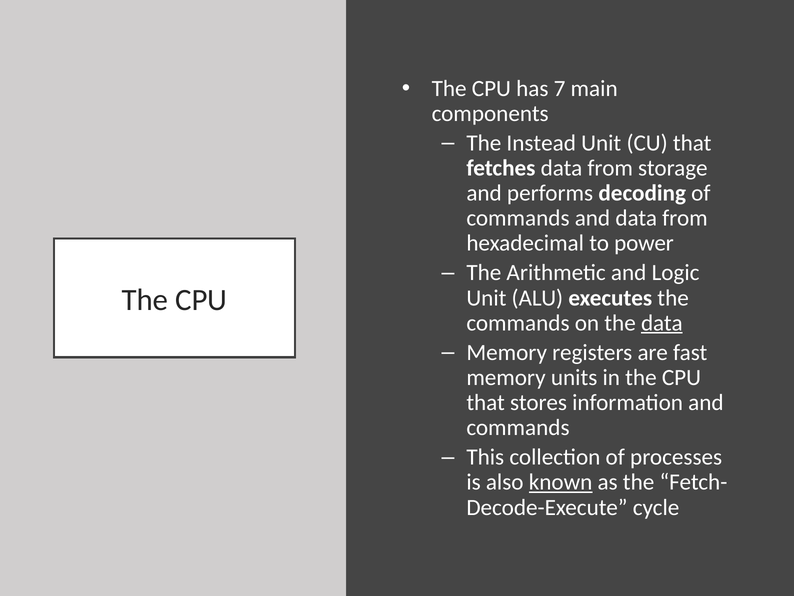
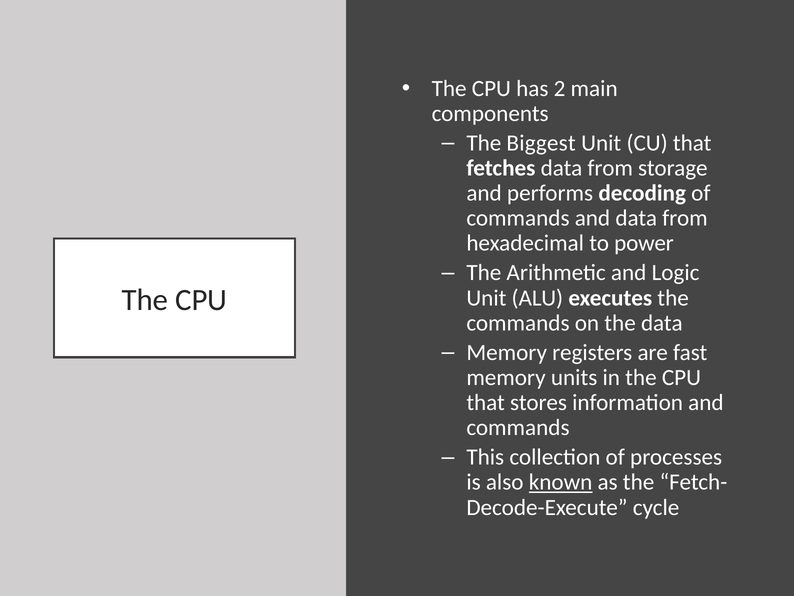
7: 7 -> 2
Instead: Instead -> Biggest
data at (662, 323) underline: present -> none
